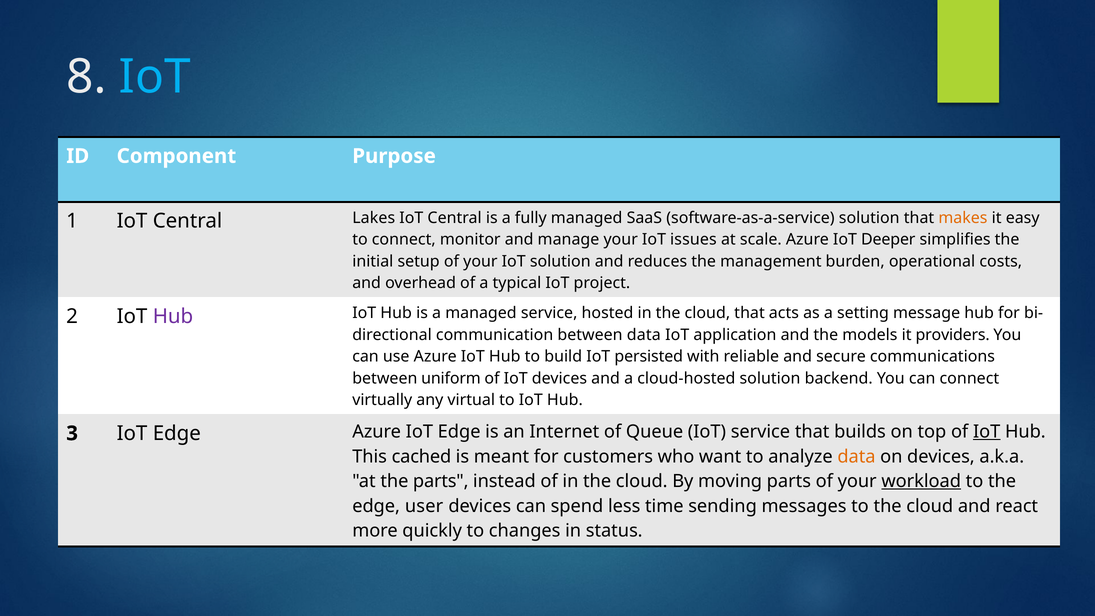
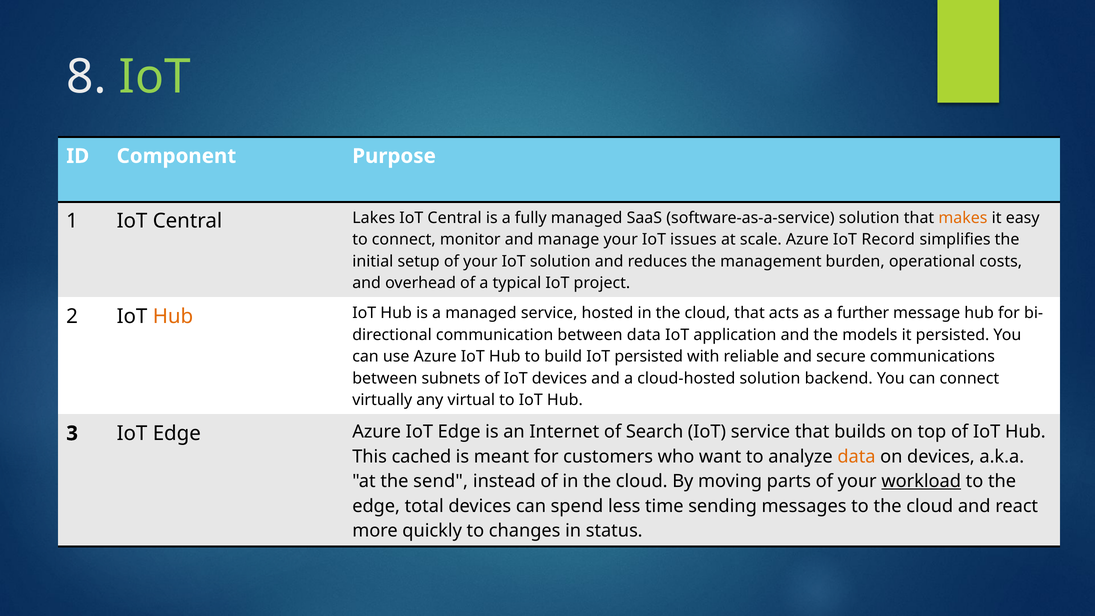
IoT at (155, 77) colour: light blue -> light green
Deeper: Deeper -> Record
Hub at (173, 316) colour: purple -> orange
setting: setting -> further
it providers: providers -> persisted
uniform: uniform -> subnets
Queue: Queue -> Search
IoT at (987, 432) underline: present -> none
the parts: parts -> send
user: user -> total
